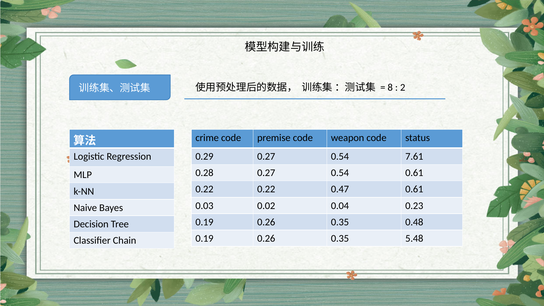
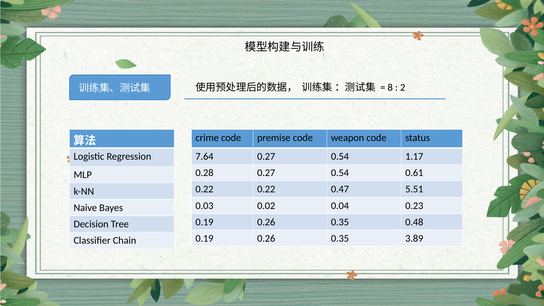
0.29: 0.29 -> 7.64
7.61: 7.61 -> 1.17
0.47 0.61: 0.61 -> 5.51
5.48: 5.48 -> 3.89
